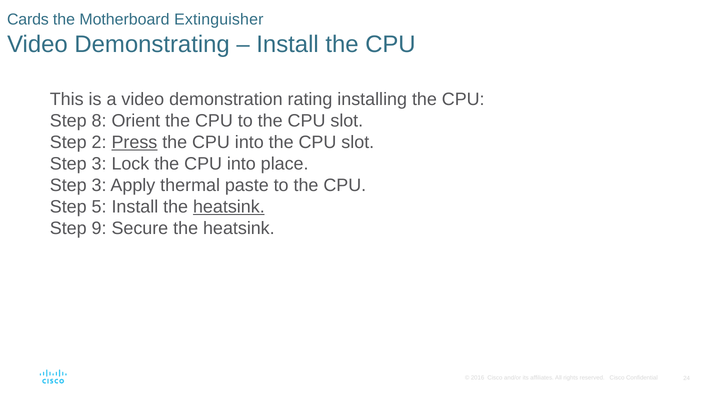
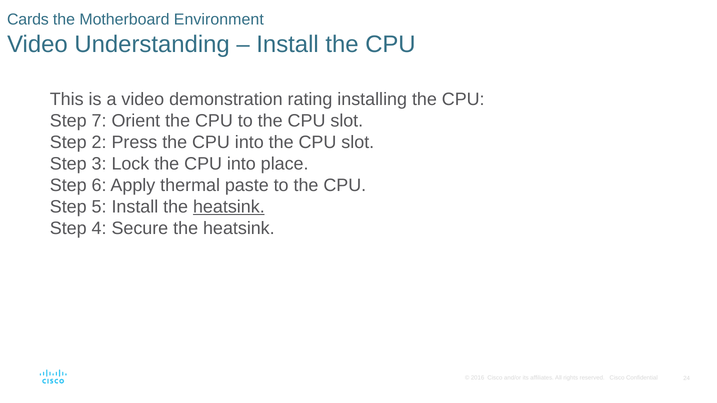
Extinguisher: Extinguisher -> Environment
Demonstrating: Demonstrating -> Understanding
8: 8 -> 7
Press underline: present -> none
3 at (99, 185): 3 -> 6
9: 9 -> 4
